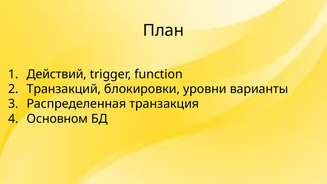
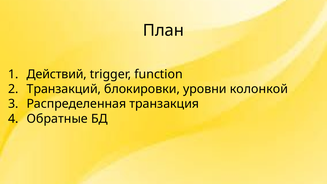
варианты: варианты -> колонкой
Основном: Основном -> Обратные
